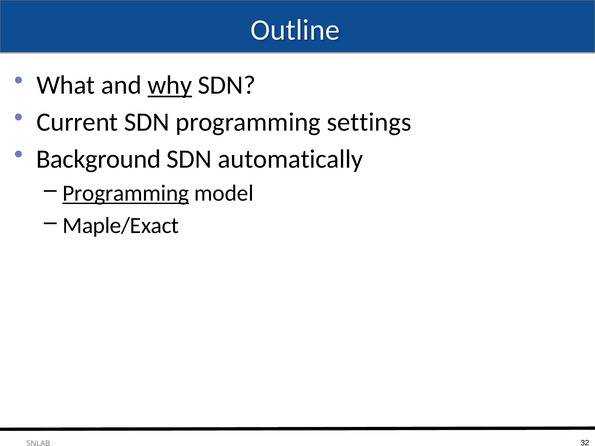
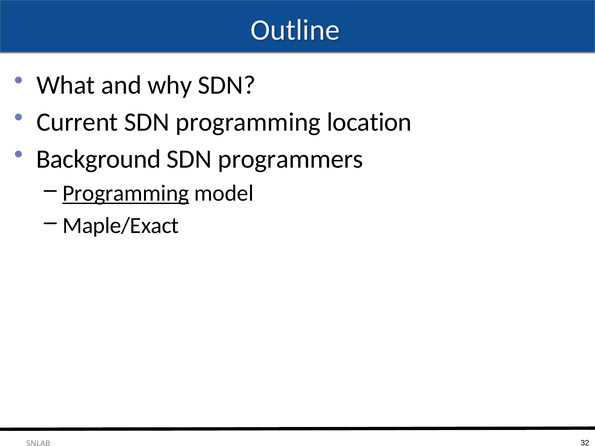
why underline: present -> none
settings: settings -> location
automatically: automatically -> programmers
